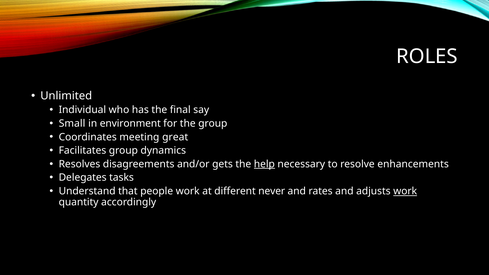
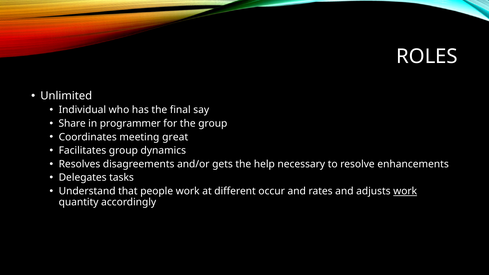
Small: Small -> Share
environment: environment -> programmer
help underline: present -> none
never: never -> occur
